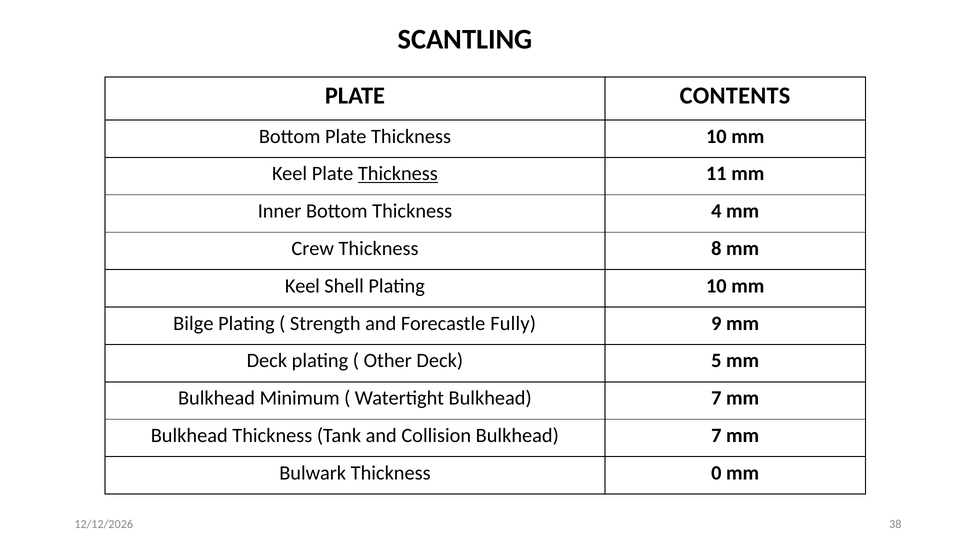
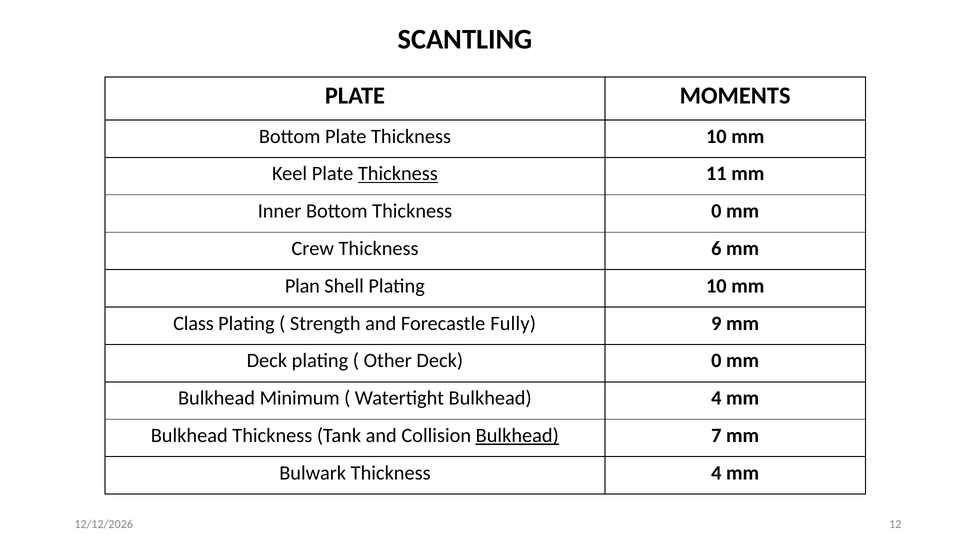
CONTENTS: CONTENTS -> MOMENTS
Thickness 4: 4 -> 0
8: 8 -> 6
Keel at (302, 286): Keel -> Plan
Bilge: Bilge -> Class
Deck 5: 5 -> 0
Watertight Bulkhead 7: 7 -> 4
Bulkhead at (517, 436) underline: none -> present
Thickness 0: 0 -> 4
38: 38 -> 12
